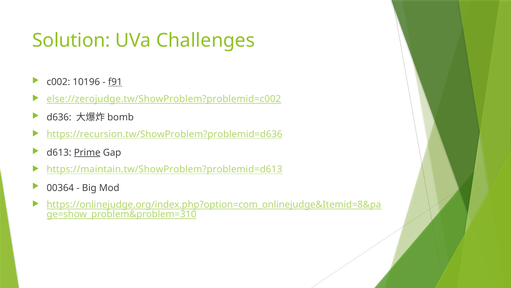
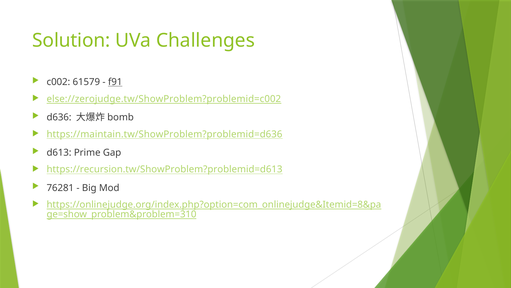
10196: 10196 -> 61579
https://recursion.tw/ShowProblem?problemid=d636: https://recursion.tw/ShowProblem?problemid=d636 -> https://maintain.tw/ShowProblem?problemid=d636
Prime underline: present -> none
https://maintain.tw/ShowProblem?problemid=d613: https://maintain.tw/ShowProblem?problemid=d613 -> https://recursion.tw/ShowProblem?problemid=d613
00364: 00364 -> 76281
